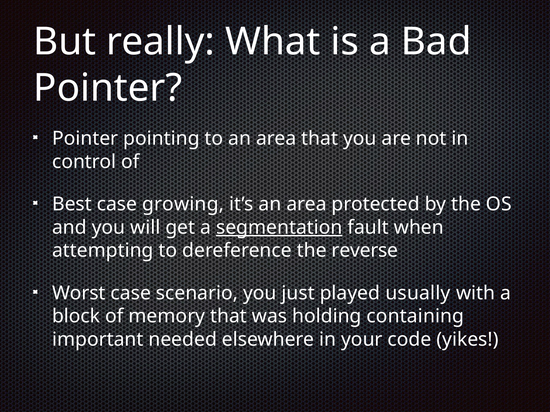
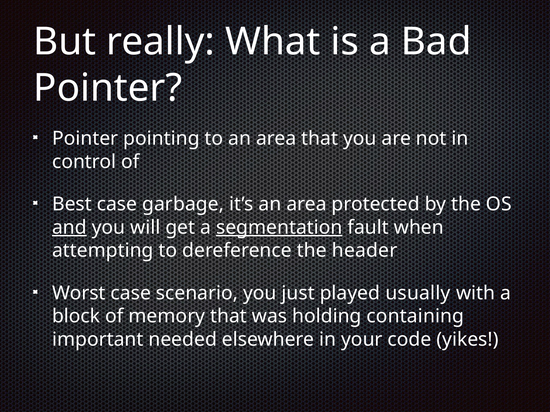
growing: growing -> garbage
and underline: none -> present
reverse: reverse -> header
